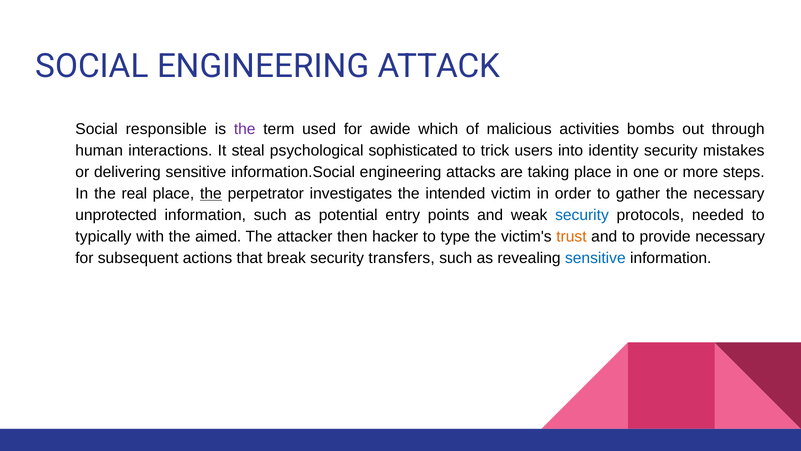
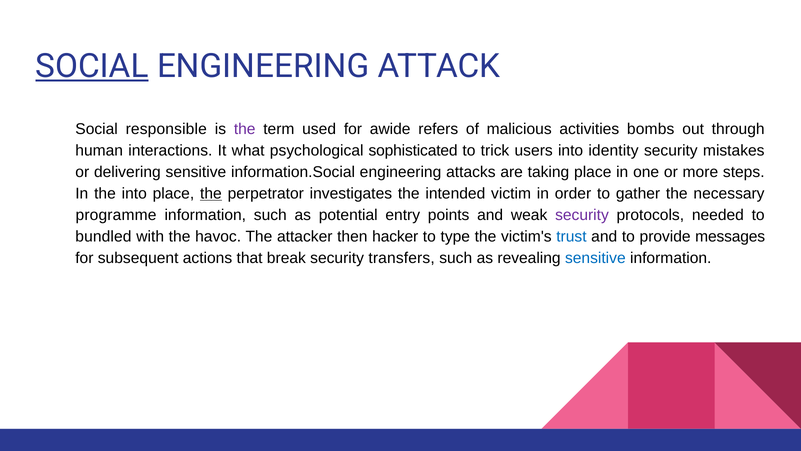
SOCIAL at (92, 66) underline: none -> present
which: which -> refers
steal: steal -> what
the real: real -> into
unprotected: unprotected -> programme
security at (582, 215) colour: blue -> purple
typically: typically -> bundled
aimed: aimed -> havoc
trust colour: orange -> blue
provide necessary: necessary -> messages
